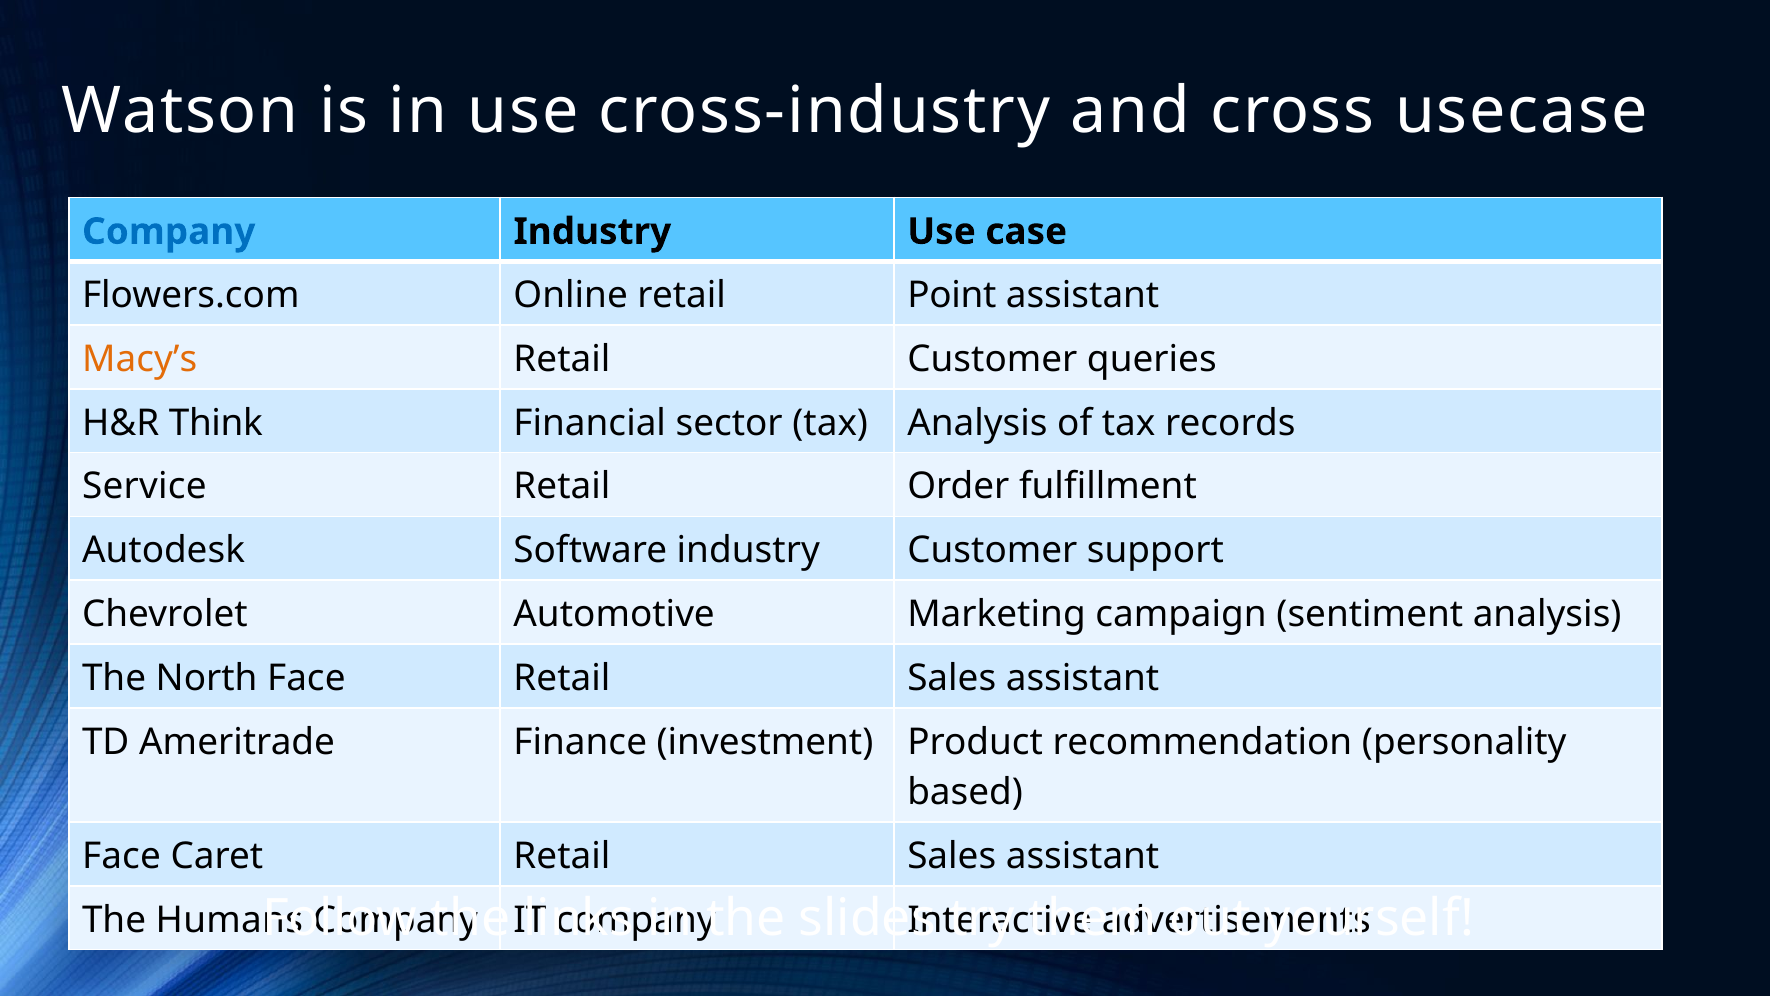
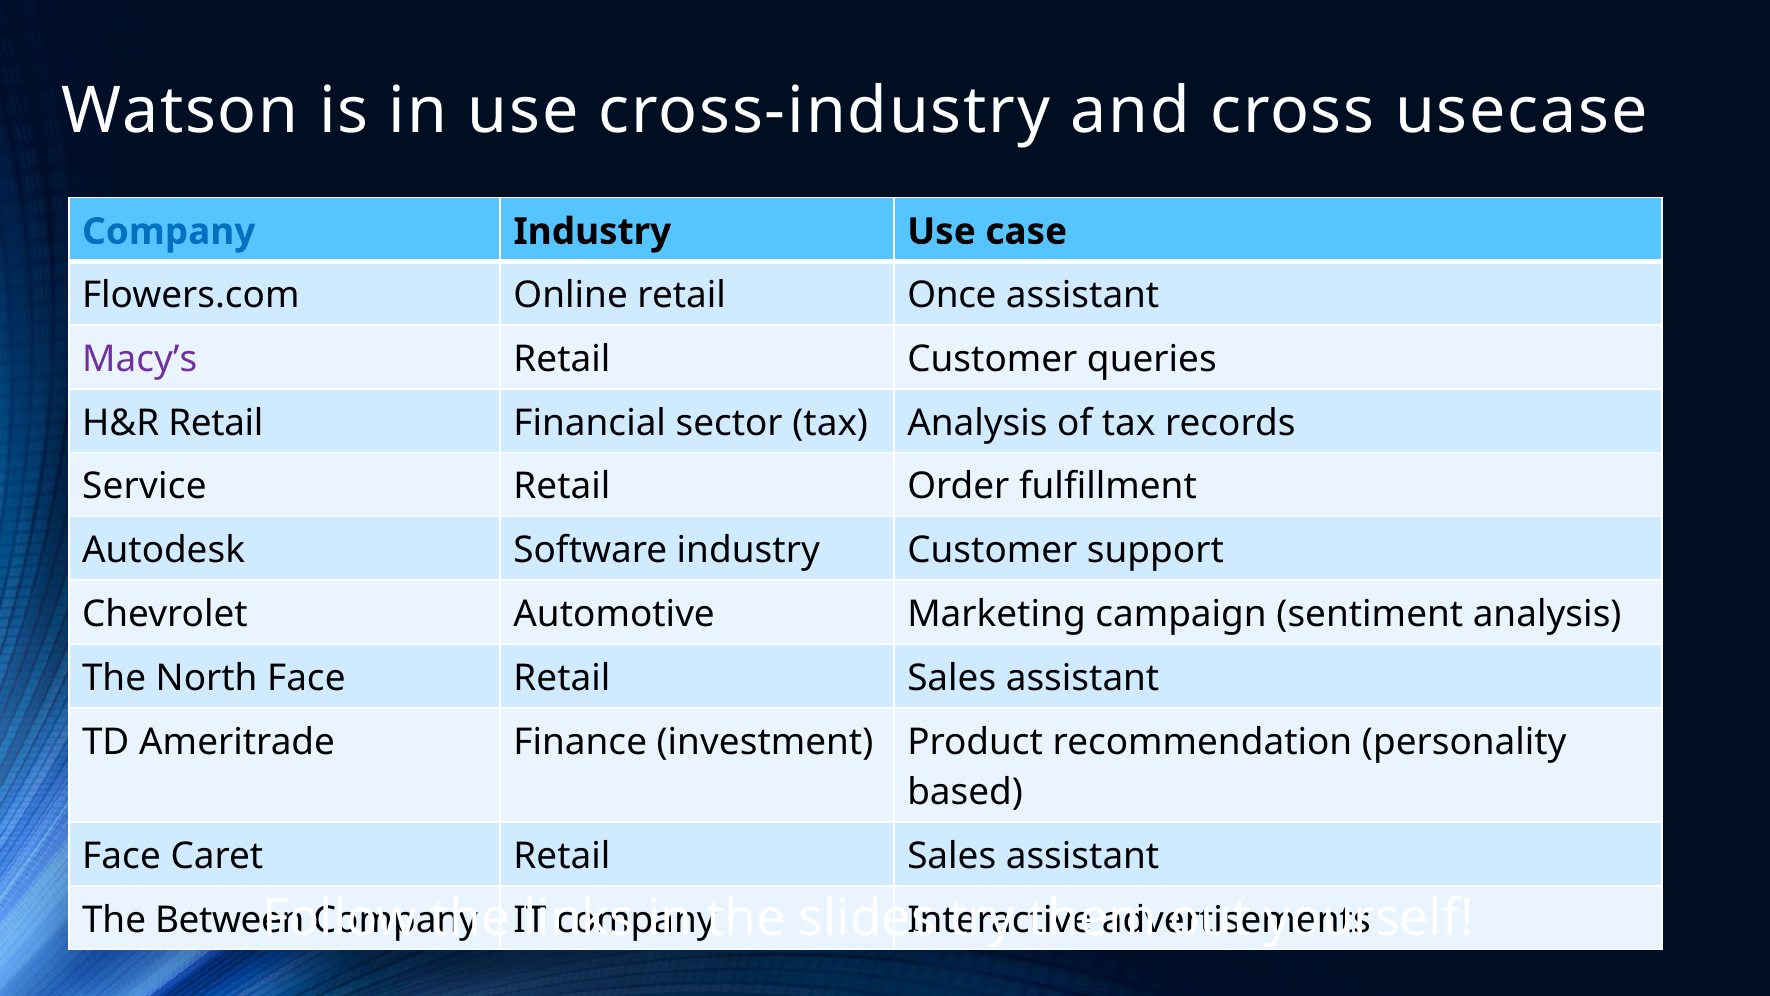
Point: Point -> Once
Macy’s colour: orange -> purple
H&R Think: Think -> Retail
Humans: Humans -> Between
